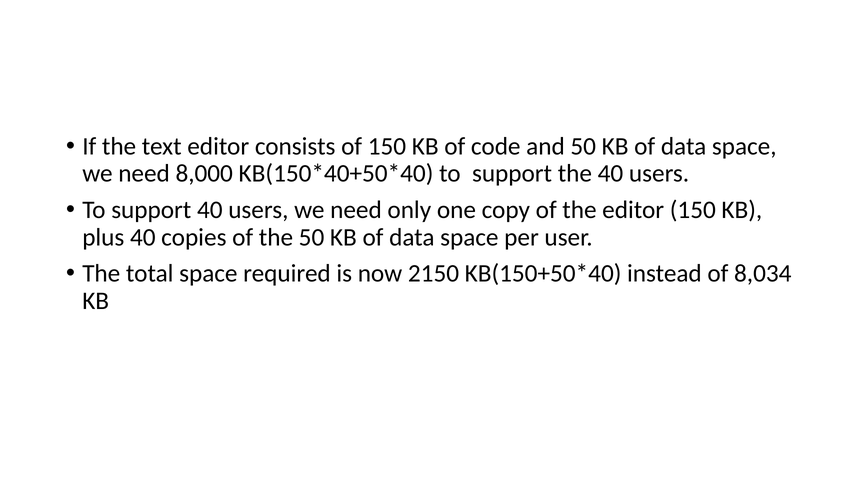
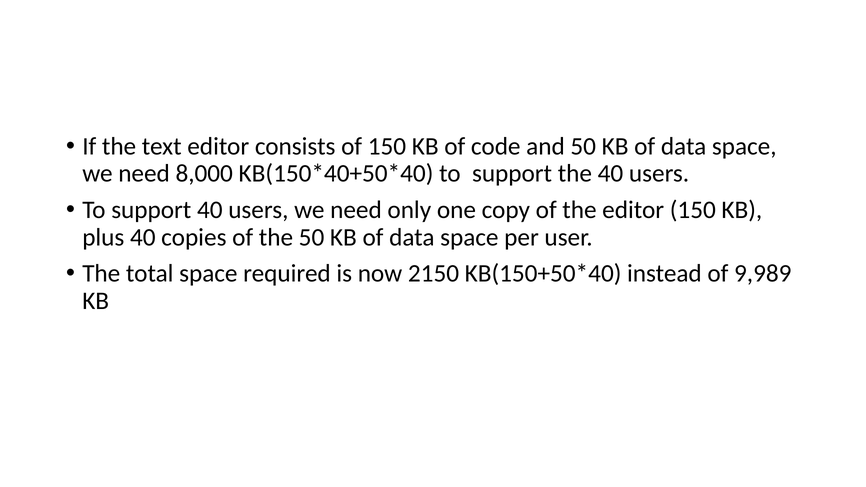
8,034: 8,034 -> 9,989
